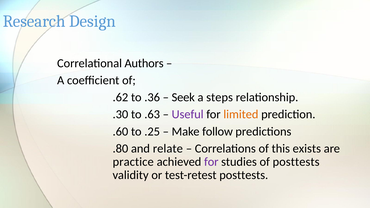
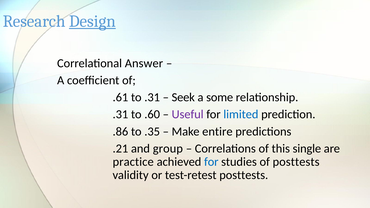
Design underline: none -> present
Authors: Authors -> Answer
.62: .62 -> .61
to .36: .36 -> .31
steps: steps -> some
.30 at (120, 114): .30 -> .31
.63: .63 -> .60
limited colour: orange -> blue
.60: .60 -> .86
.25: .25 -> .35
follow: follow -> entire
.80: .80 -> .21
relate: relate -> group
exists: exists -> single
for at (211, 162) colour: purple -> blue
